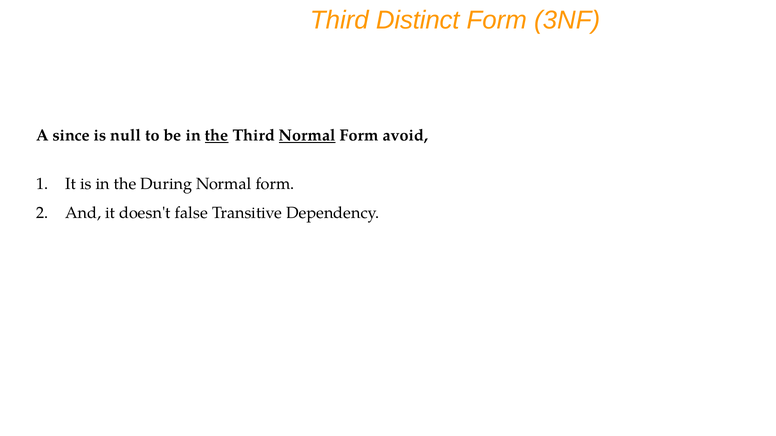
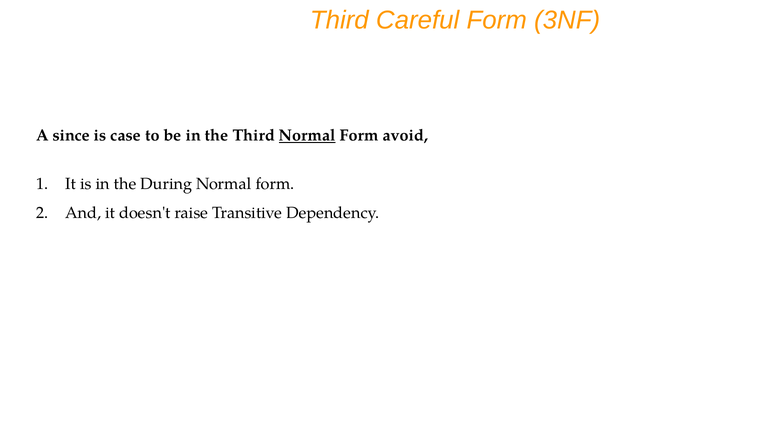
Distinct: Distinct -> Careful
null: null -> case
the at (217, 136) underline: present -> none
false: false -> raise
